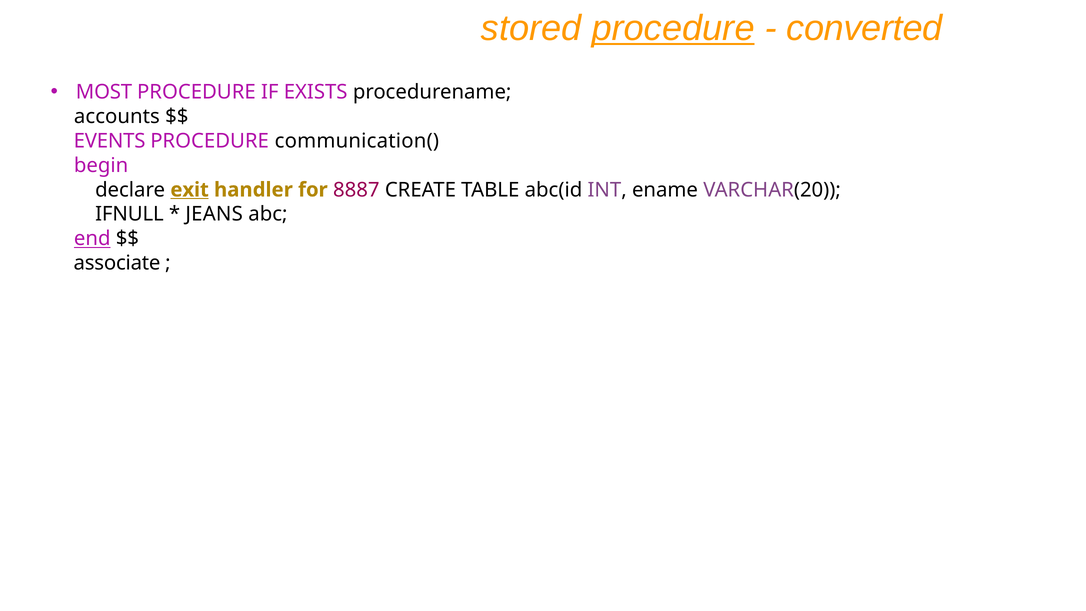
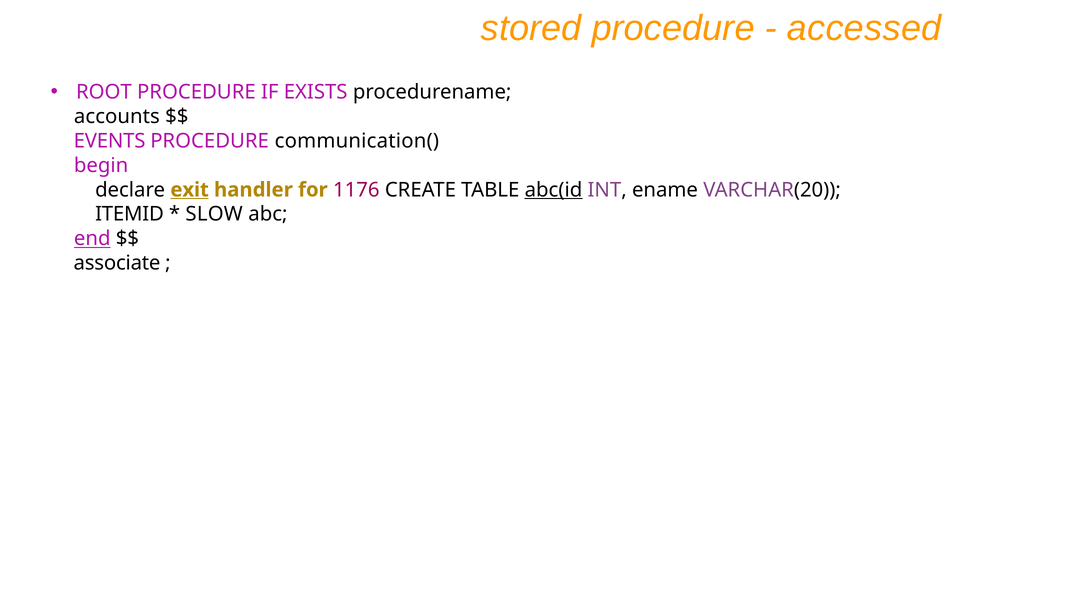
procedure at (673, 28) underline: present -> none
converted: converted -> accessed
MOST: MOST -> ROOT
8887: 8887 -> 1176
abc(id underline: none -> present
IFNULL: IFNULL -> ITEMID
JEANS: JEANS -> SLOW
